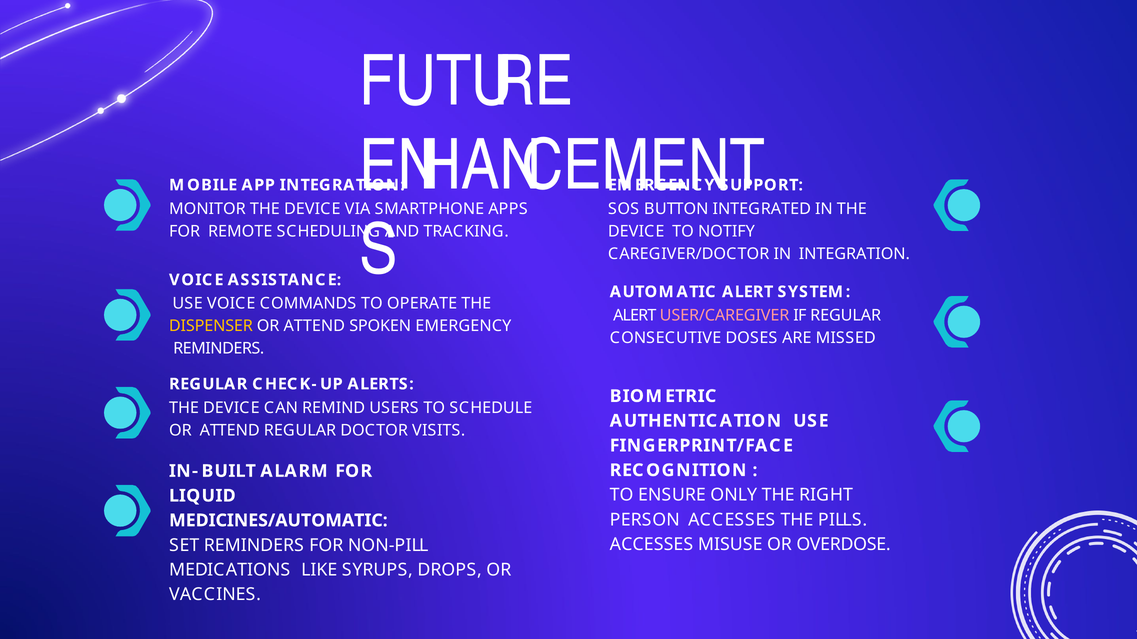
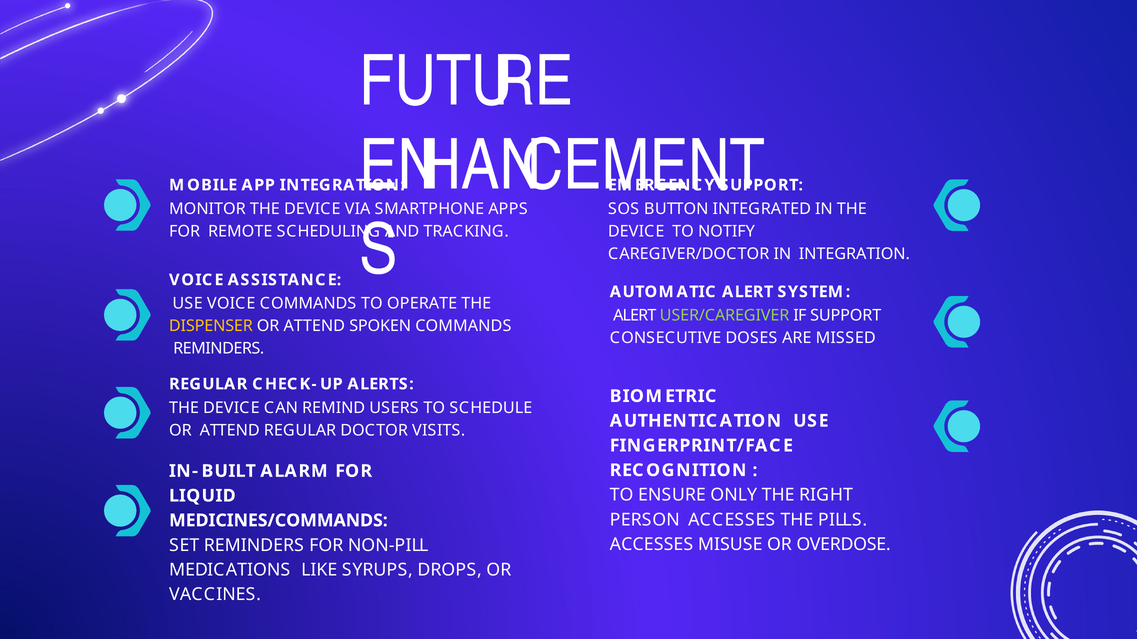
USER/CAREGIVER colour: pink -> light green
IF REGULAR: REGULAR -> SUPPORT
SPOKEN EMERGENCY: EMERGENCY -> COMMANDS
MEDICINES/AUTOMATIC: MEDICINES/AUTOMATIC -> MEDICINES/COMMANDS
